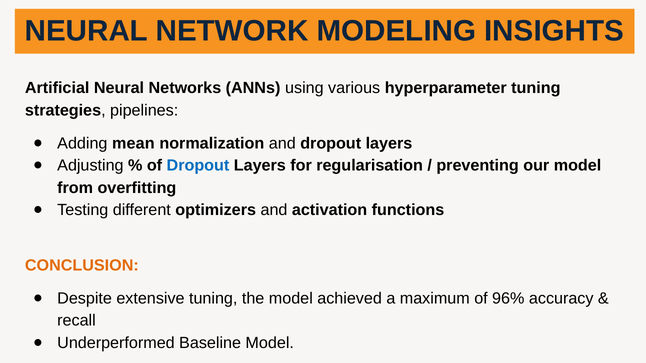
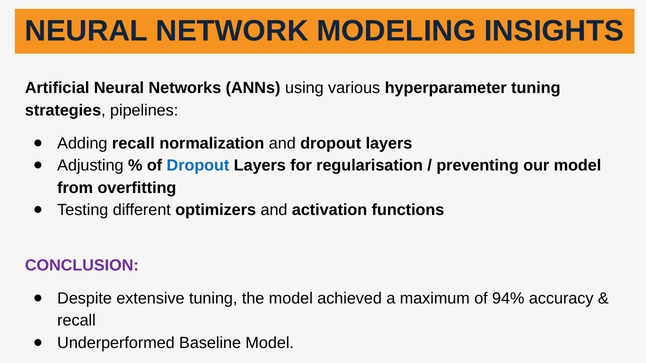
Adding mean: mean -> recall
CONCLUSION colour: orange -> purple
96%: 96% -> 94%
